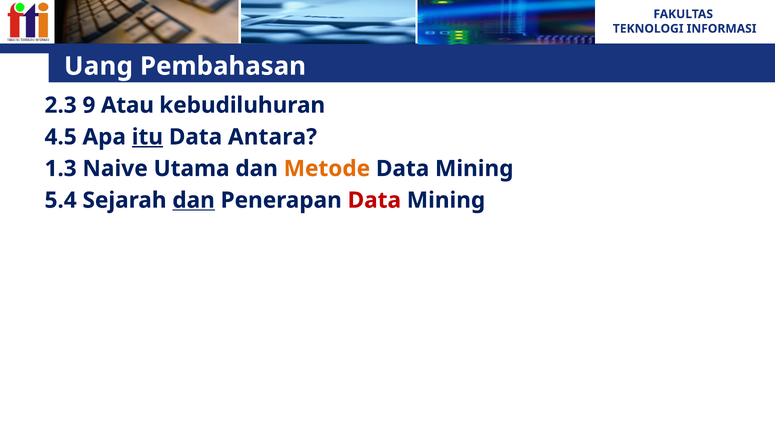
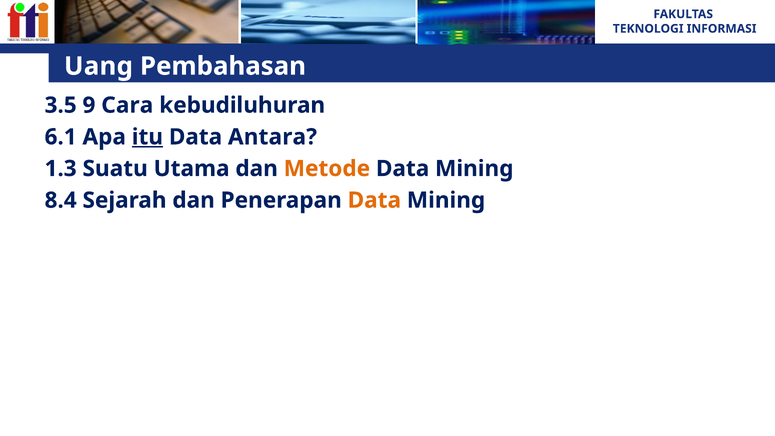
2.3: 2.3 -> 3.5
Atau: Atau -> Cara
4.5: 4.5 -> 6.1
Naive: Naive -> Suatu
5.4: 5.4 -> 8.4
dan at (194, 200) underline: present -> none
Data at (374, 200) colour: red -> orange
